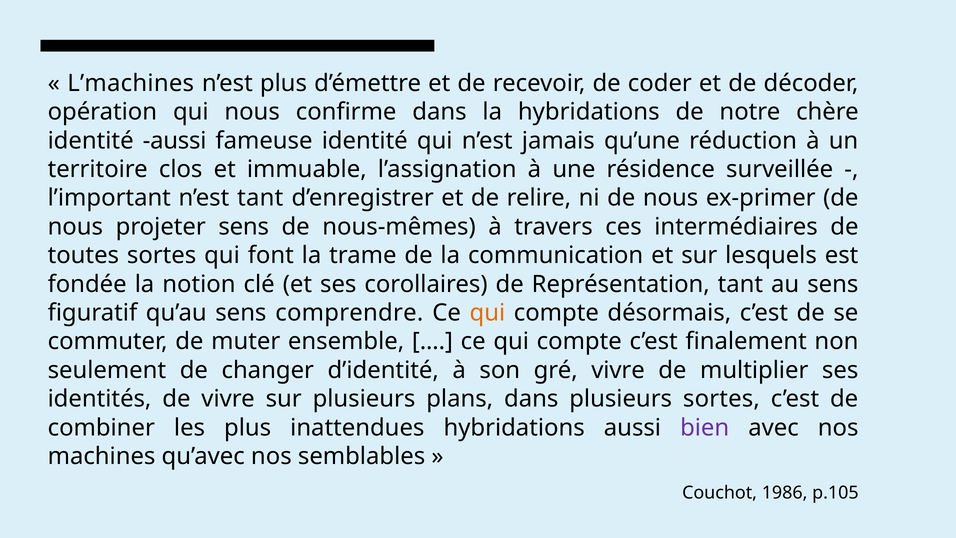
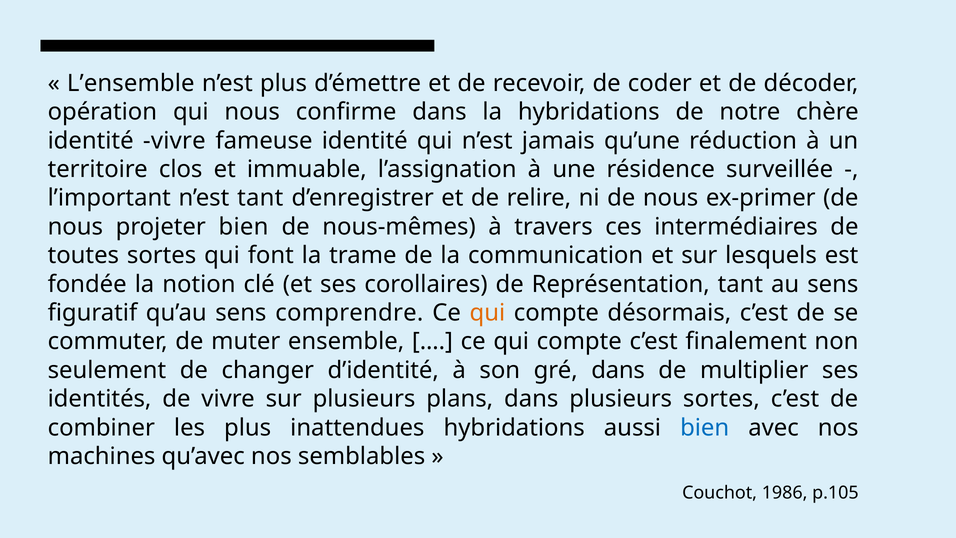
L’machines: L’machines -> L’ensemble
identité aussi: aussi -> vivre
projeter sens: sens -> bien
gré vivre: vivre -> dans
bien at (705, 427) colour: purple -> blue
